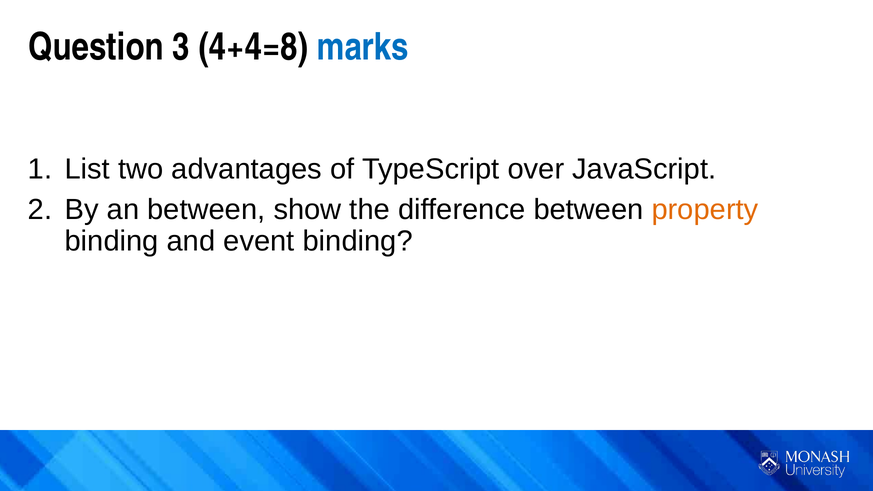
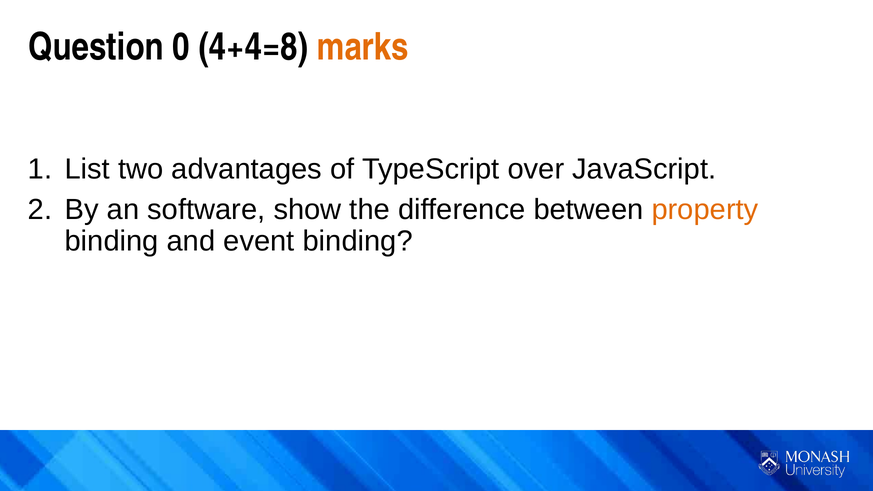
3: 3 -> 0
marks colour: blue -> orange
an between: between -> software
